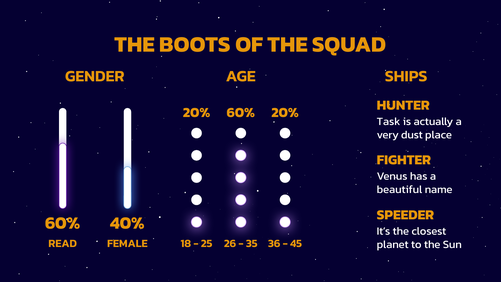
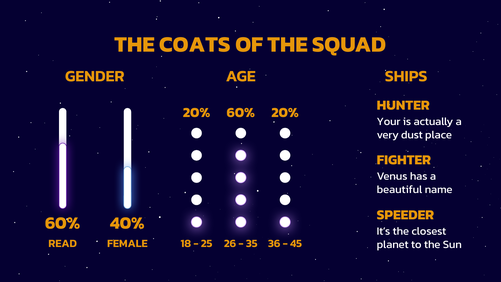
BOOTS: BOOTS -> COATS
Task: Task -> Your
